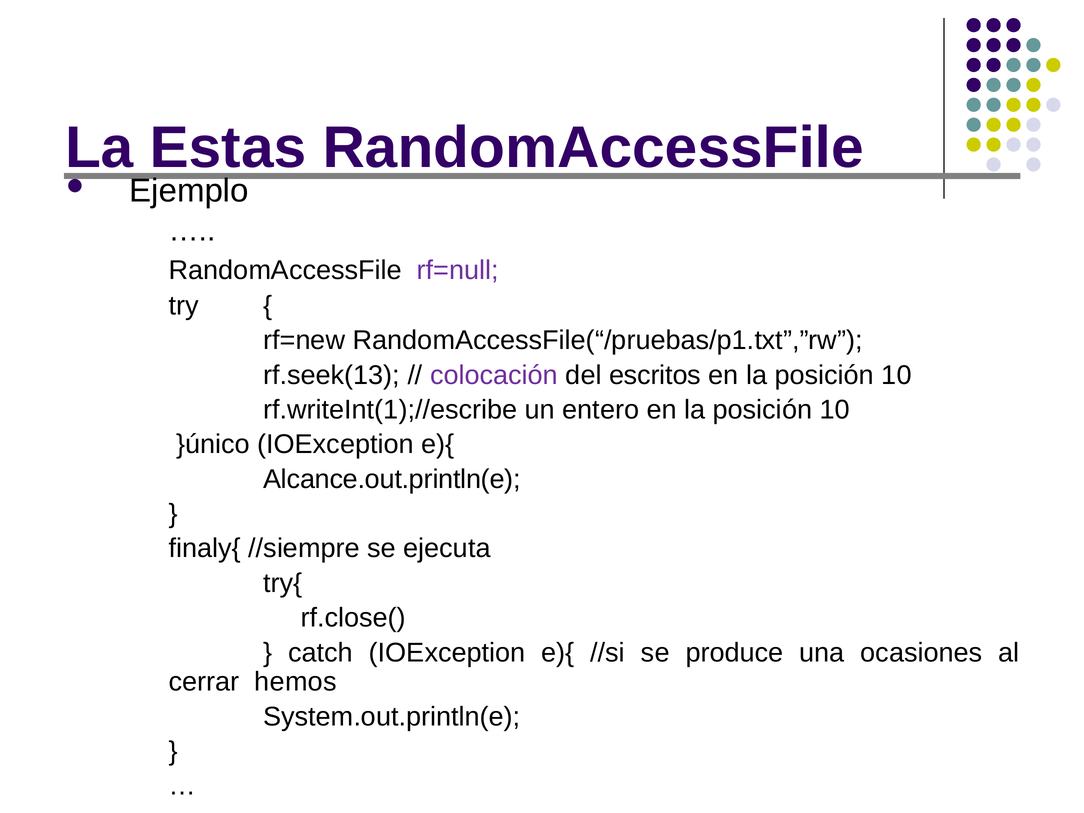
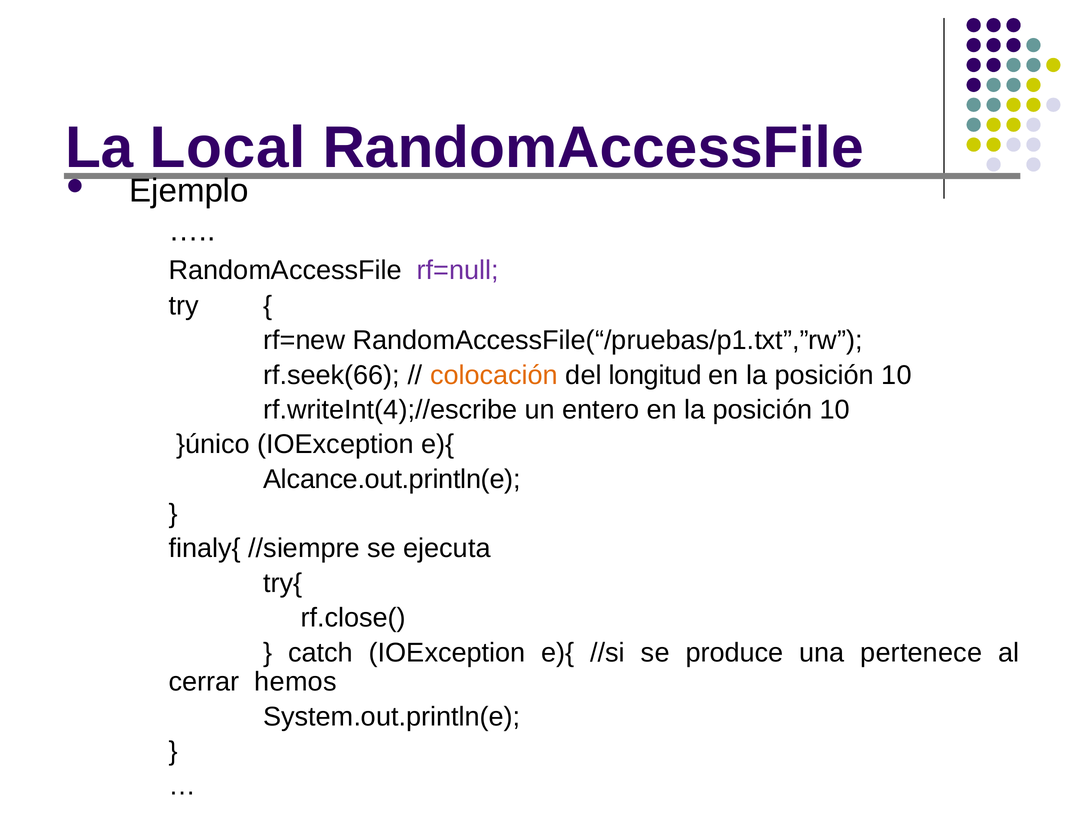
Estas: Estas -> Local
rf.seek(13: rf.seek(13 -> rf.seek(66
colocación colour: purple -> orange
escritos: escritos -> longitud
rf.writeInt(1);//escribe: rf.writeInt(1);//escribe -> rf.writeInt(4);//escribe
ocasiones: ocasiones -> pertenece
